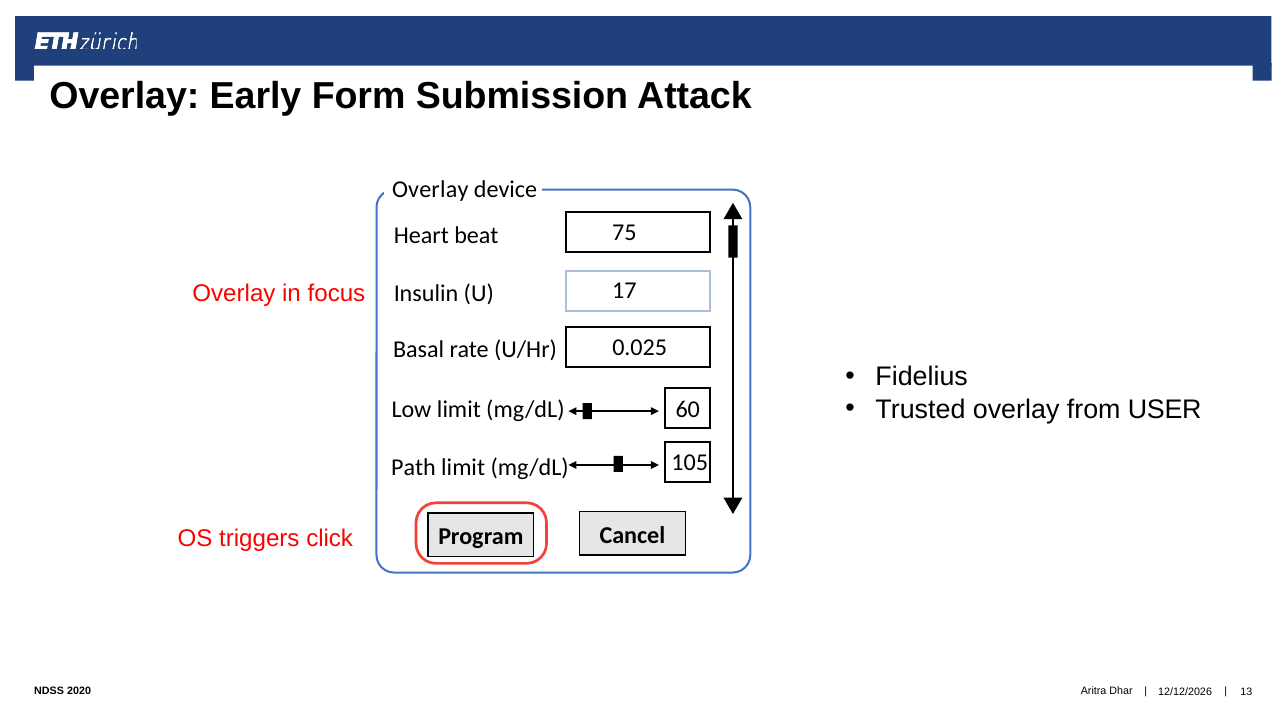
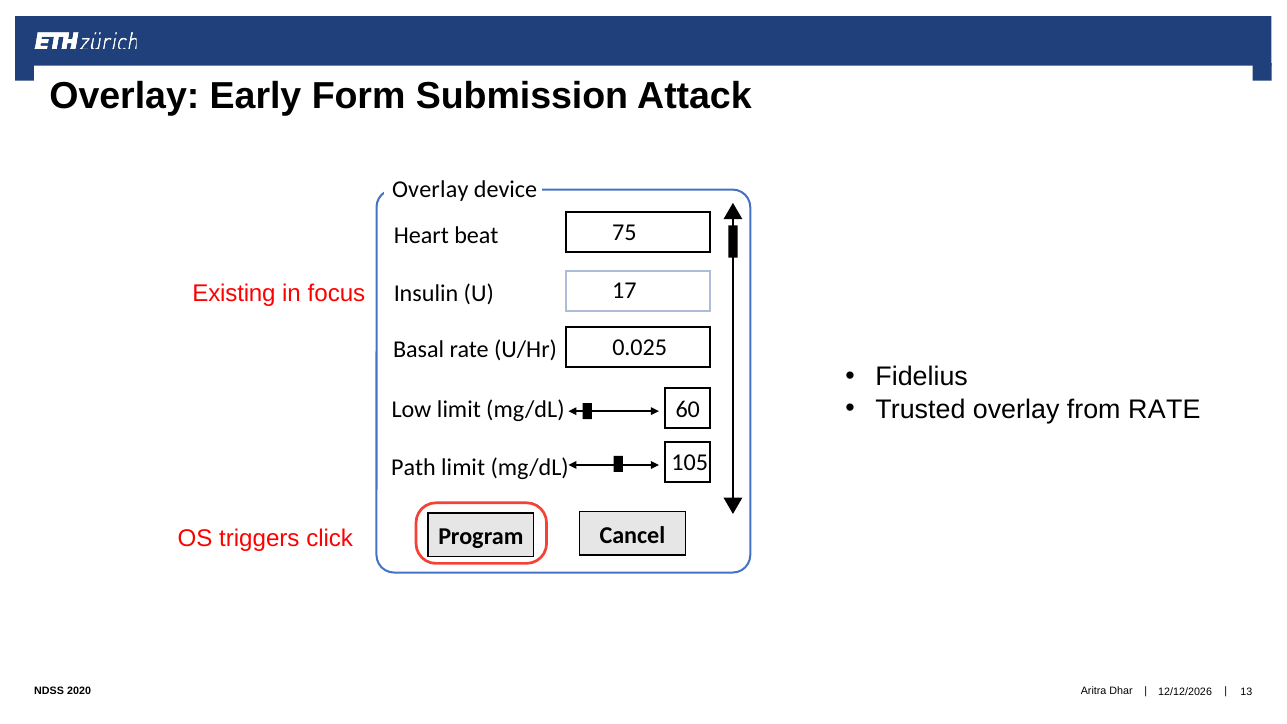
Overlay at (234, 293): Overlay -> Existing
from USER: USER -> RATE
